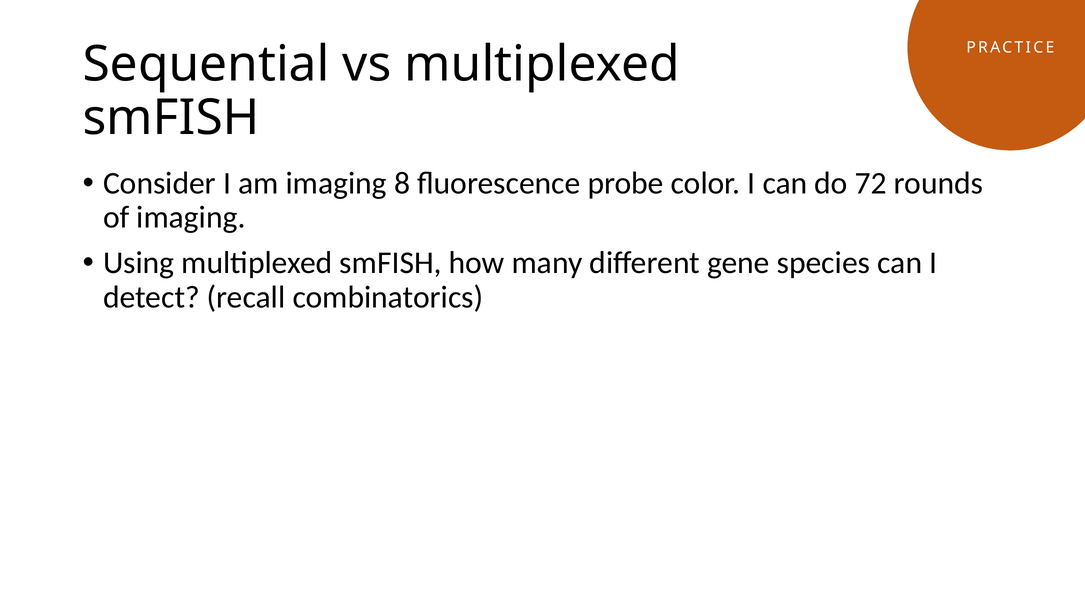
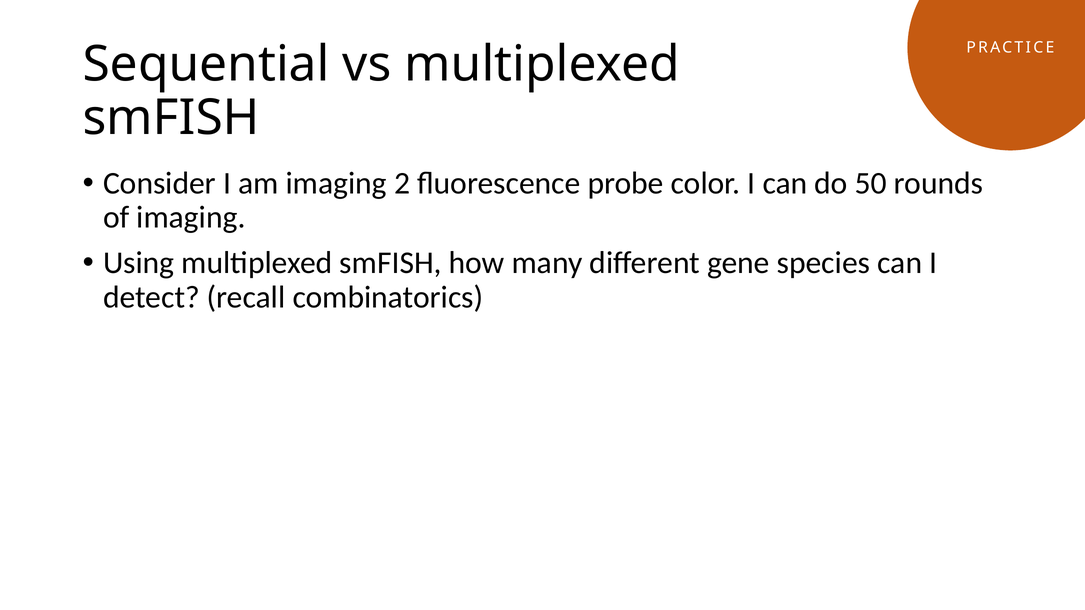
8: 8 -> 2
72: 72 -> 50
